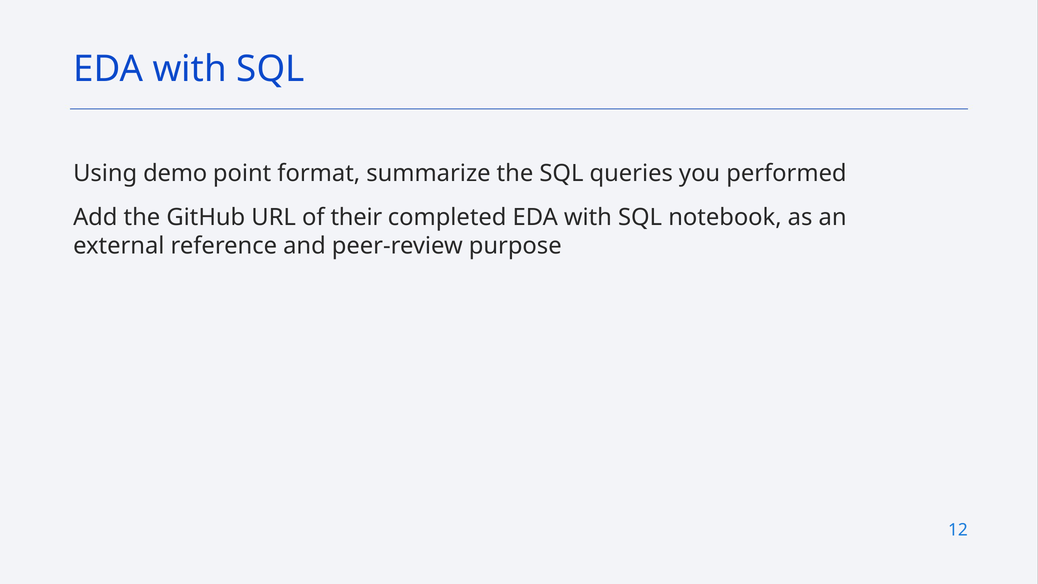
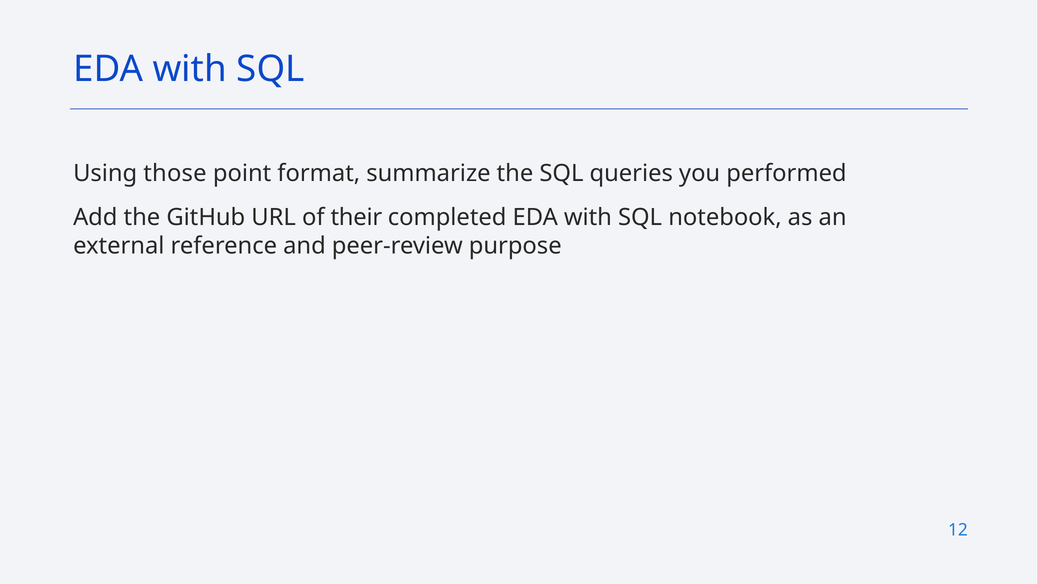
demo: demo -> those
